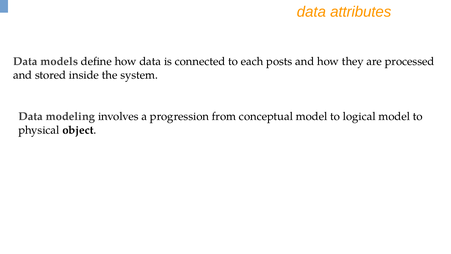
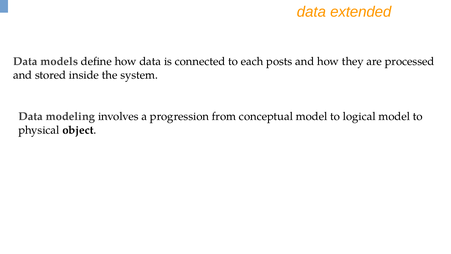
attributes: attributes -> extended
